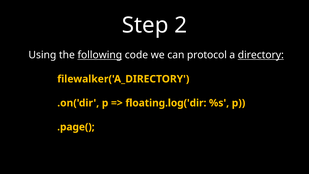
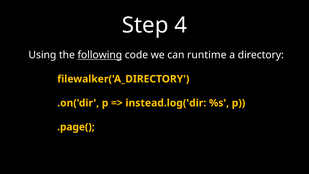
2: 2 -> 4
protocol: protocol -> runtime
directory underline: present -> none
floating.log('dir: floating.log('dir -> instead.log('dir
